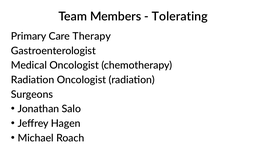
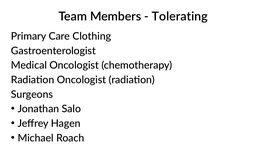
Therapy: Therapy -> Clothing
